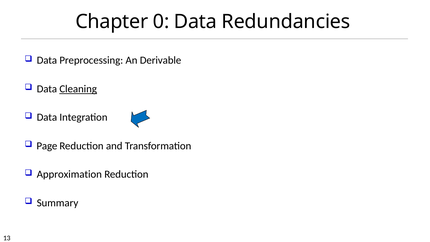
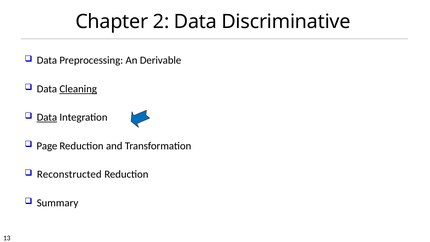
0: 0 -> 2
Redundancies: Redundancies -> Discriminative
Data at (47, 117) underline: none -> present
Approximation: Approximation -> Reconstructed
